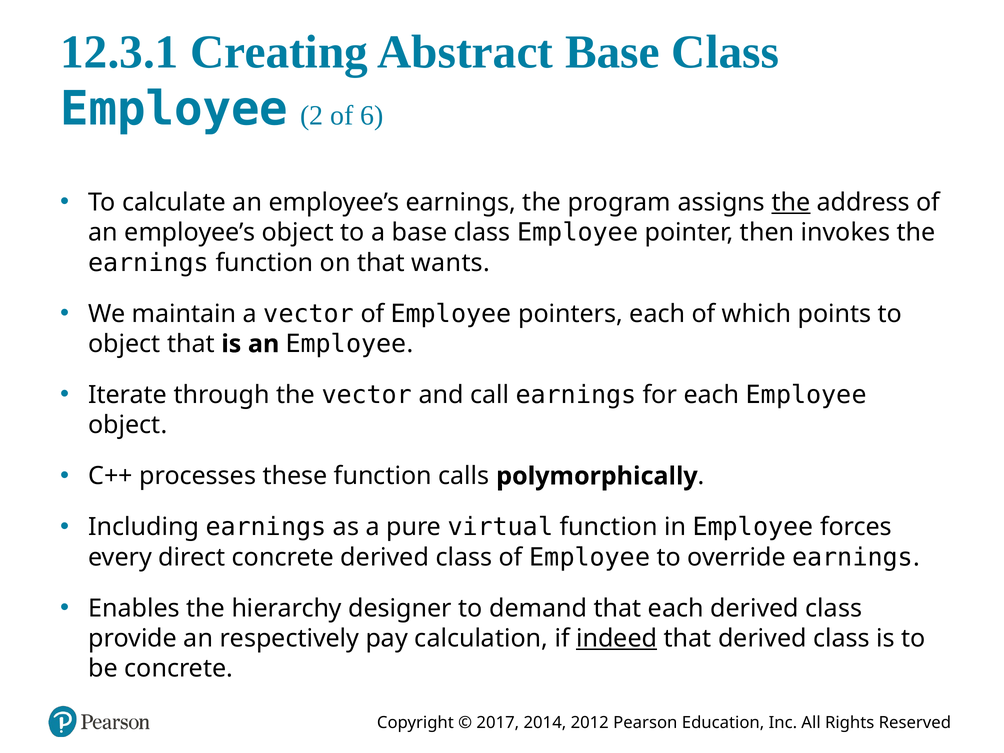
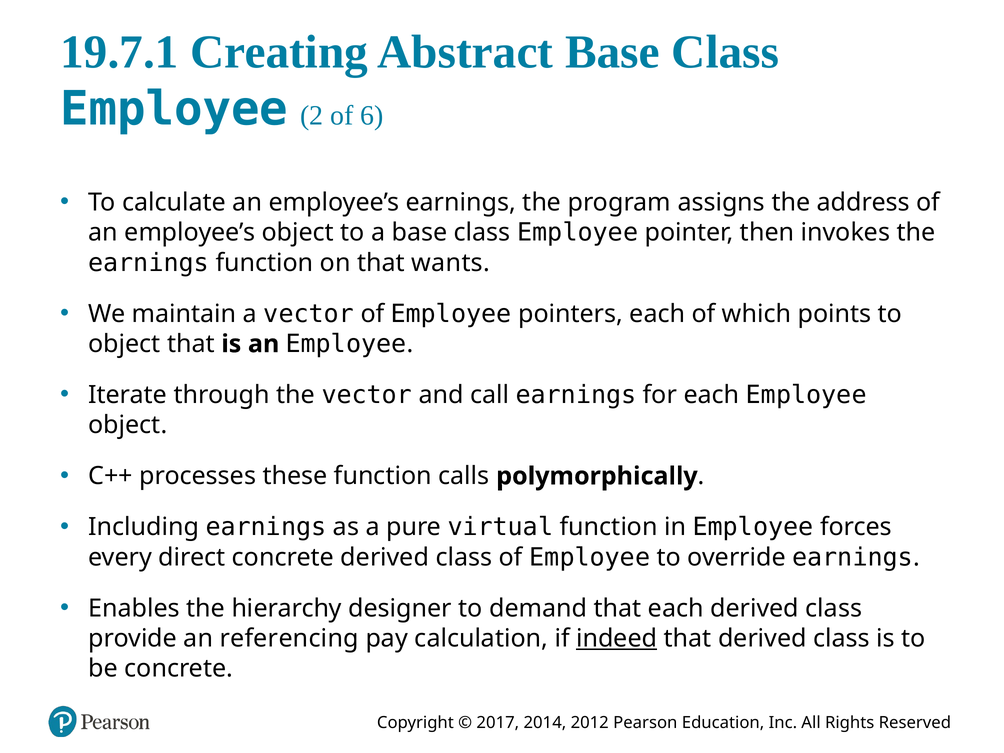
12.3.1: 12.3.1 -> 19.7.1
the at (791, 203) underline: present -> none
respectively: respectively -> referencing
